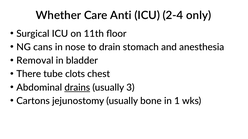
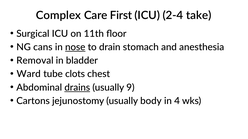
Whether: Whether -> Complex
Anti: Anti -> First
only: only -> take
nose underline: none -> present
There: There -> Ward
3: 3 -> 9
bone: bone -> body
1: 1 -> 4
